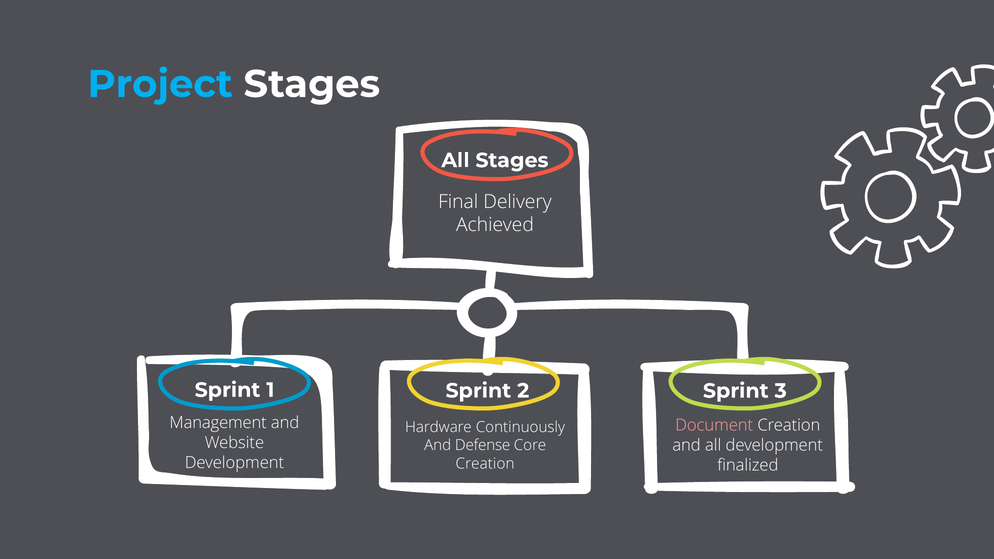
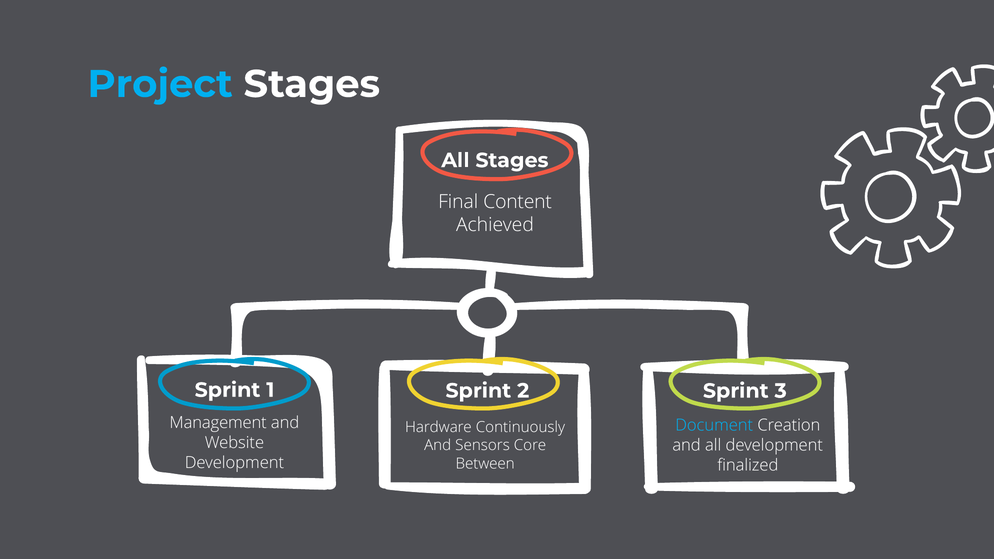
Delivery: Delivery -> Content
Document colour: pink -> light blue
Defense: Defense -> Sensors
Creation at (485, 464): Creation -> Between
